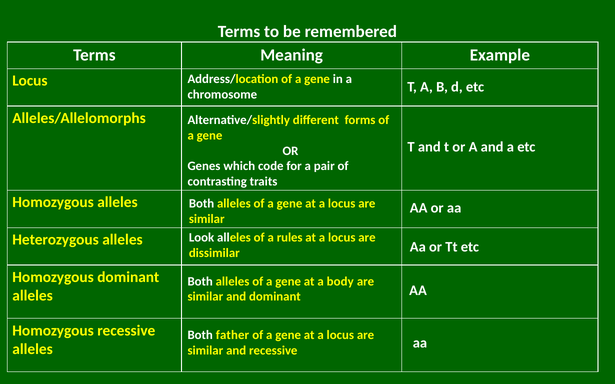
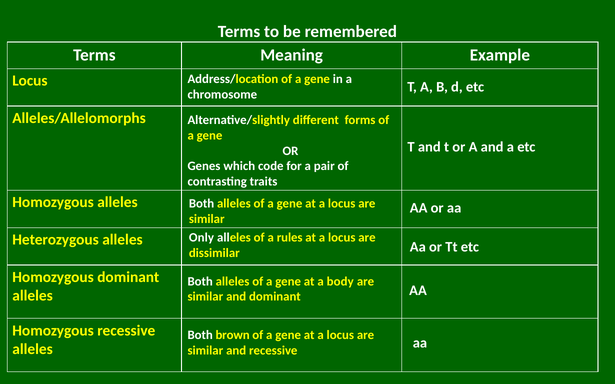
Look: Look -> Only
father: father -> brown
